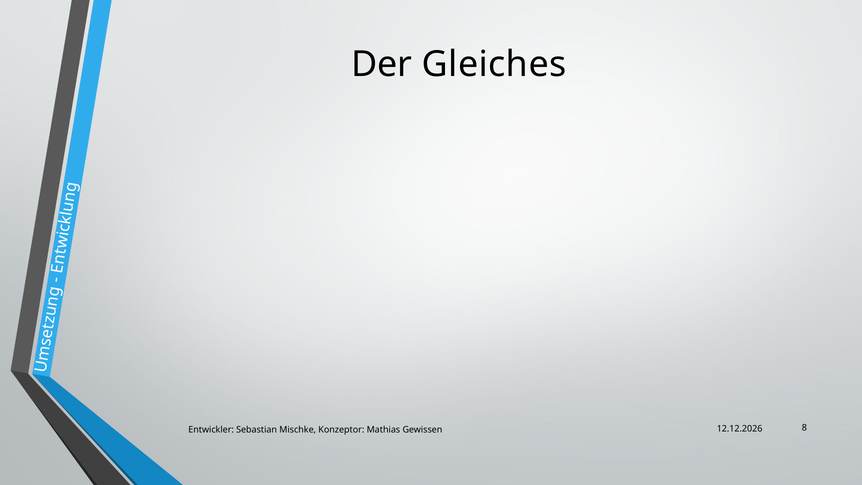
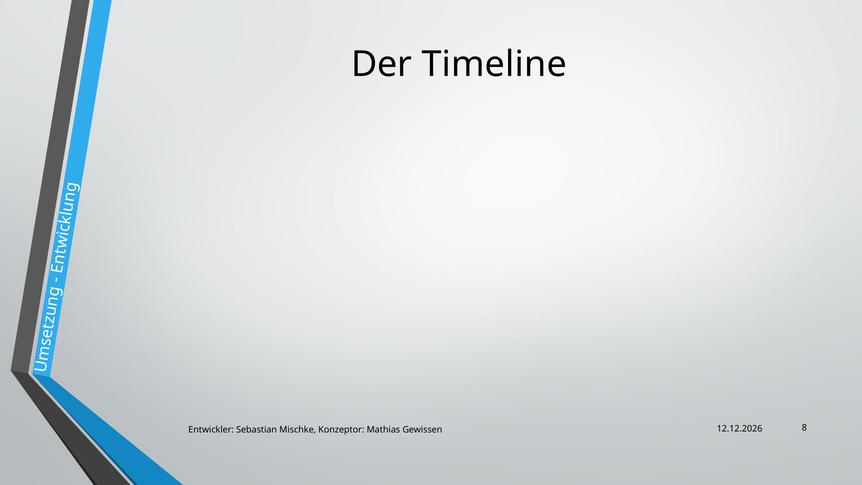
Gleiches: Gleiches -> Timeline
